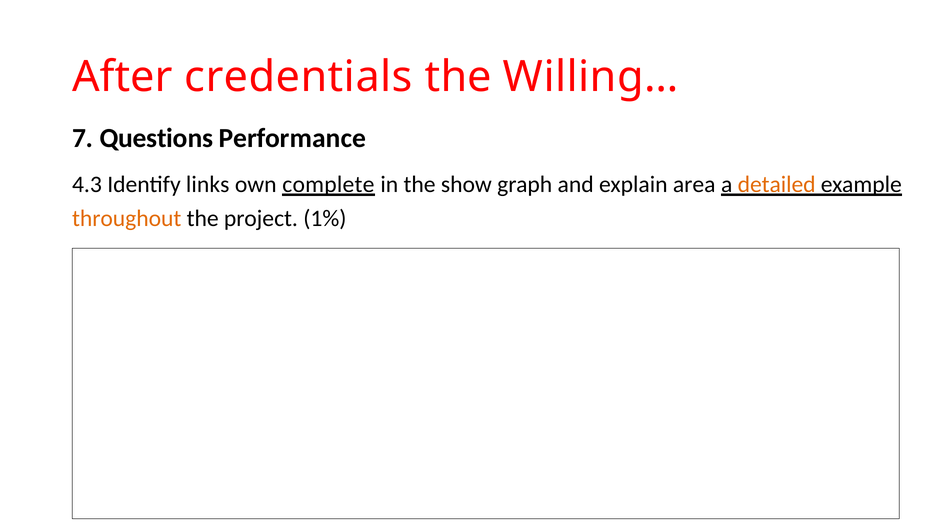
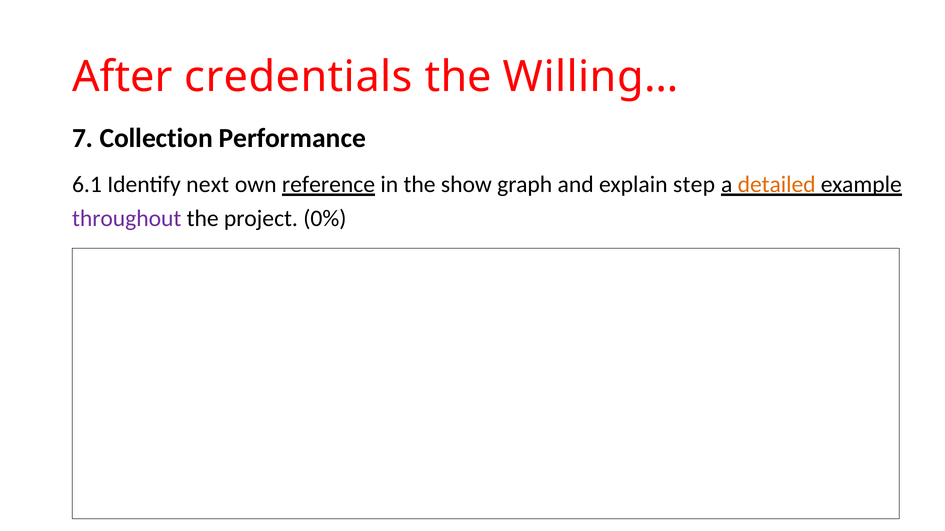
Questions: Questions -> Collection
4.3: 4.3 -> 6.1
links: links -> next
complete: complete -> reference
area: area -> step
throughout colour: orange -> purple
1%: 1% -> 0%
